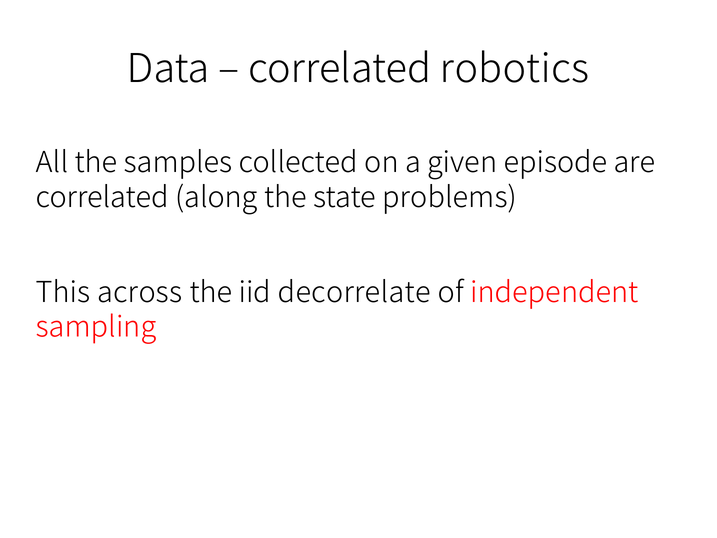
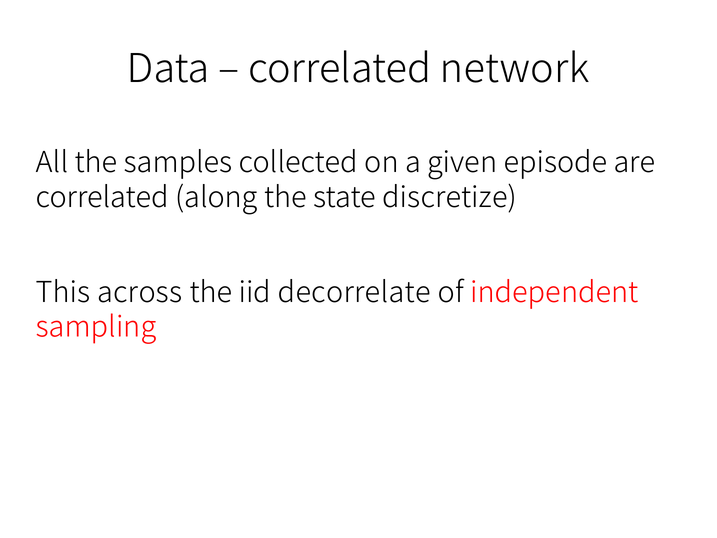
robotics: robotics -> network
problems: problems -> discretize
